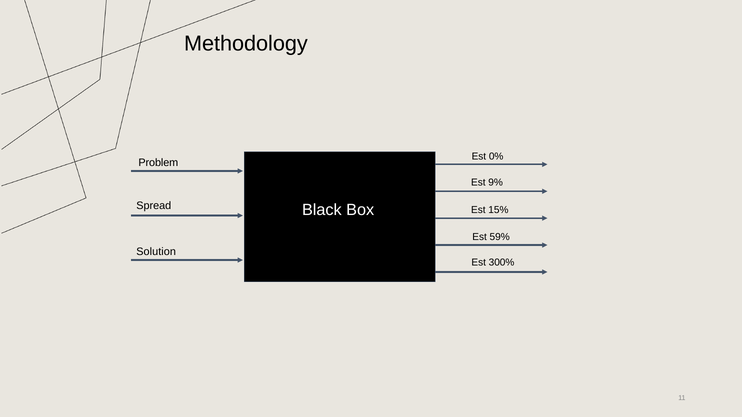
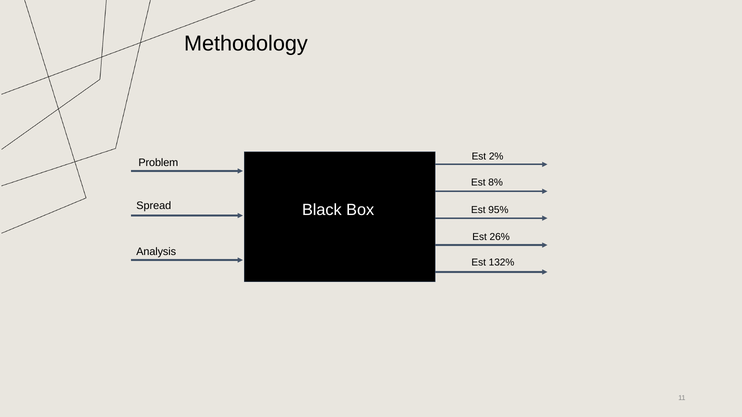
0%: 0% -> 2%
9%: 9% -> 8%
15%: 15% -> 95%
59%: 59% -> 26%
Solution: Solution -> Analysis
300%: 300% -> 132%
